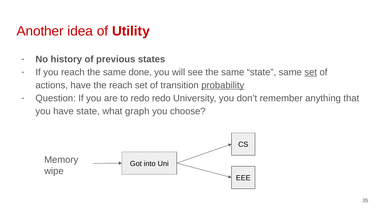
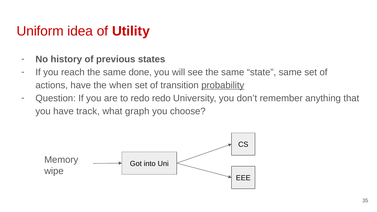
Another: Another -> Uniform
set at (311, 72) underline: present -> none
the reach: reach -> when
have state: state -> track
